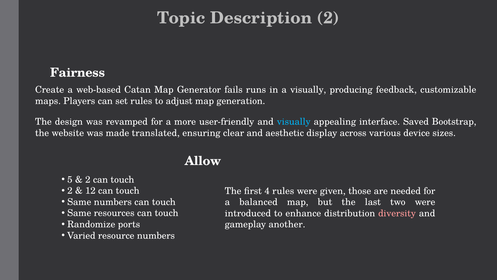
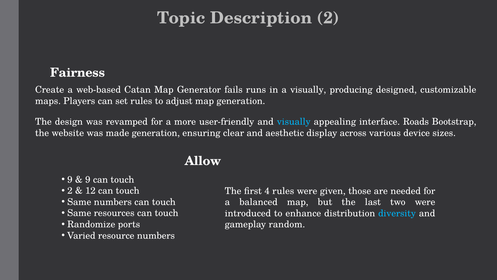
feedback: feedback -> designed
Saved: Saved -> Roads
made translated: translated -> generation
5 at (70, 179): 5 -> 9
2 at (88, 179): 2 -> 9
diversity colour: pink -> light blue
another: another -> random
